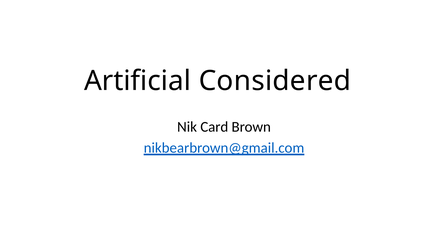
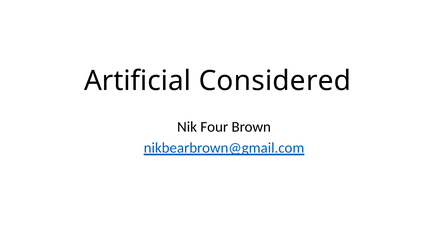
Card: Card -> Four
